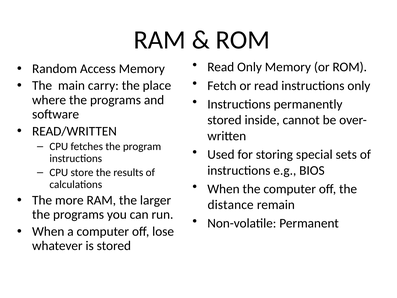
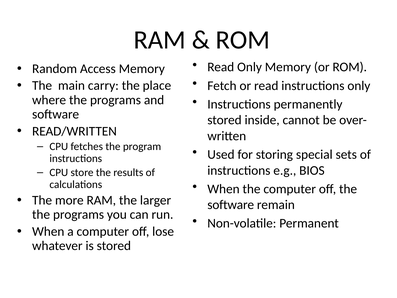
distance at (231, 205): distance -> software
